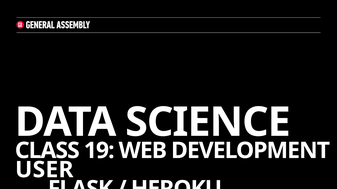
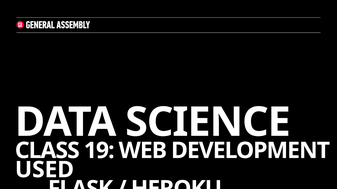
USER: USER -> USED
